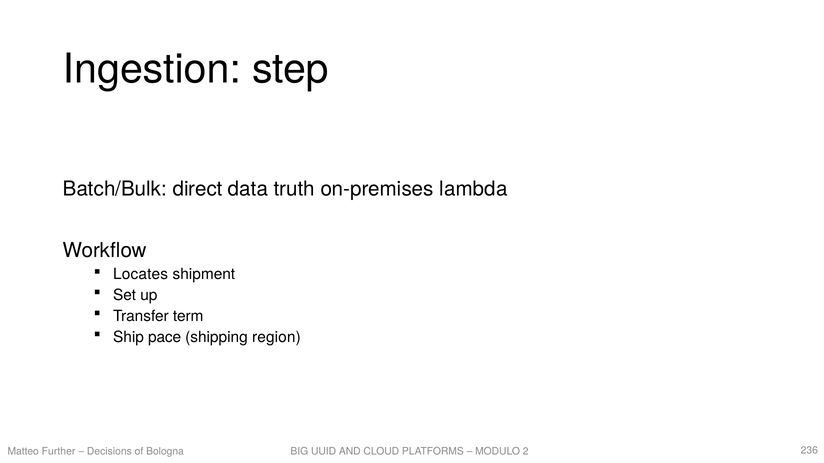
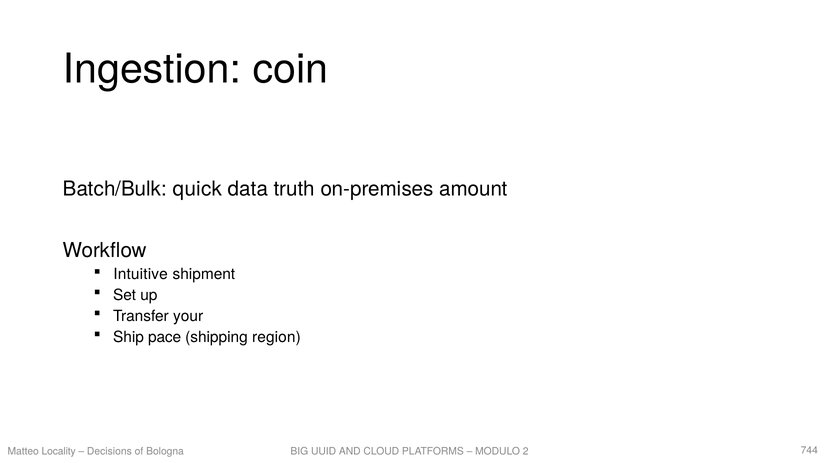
step: step -> coin
direct: direct -> quick
lambda: lambda -> amount
Locates: Locates -> Intuitive
term: term -> your
Further: Further -> Locality
236: 236 -> 744
